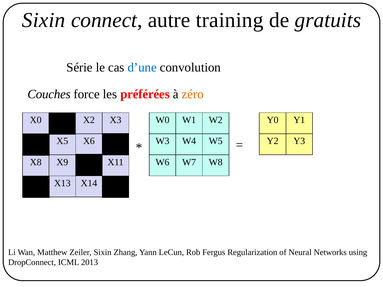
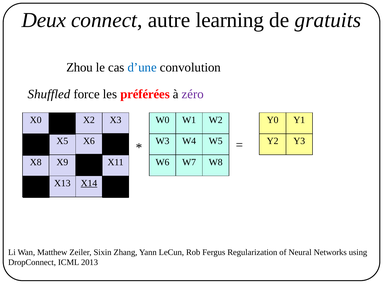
Sixin at (44, 20): Sixin -> Deux
training: training -> learning
Série: Série -> Zhou
Couches: Couches -> Shuffled
zéro colour: orange -> purple
X14 underline: none -> present
